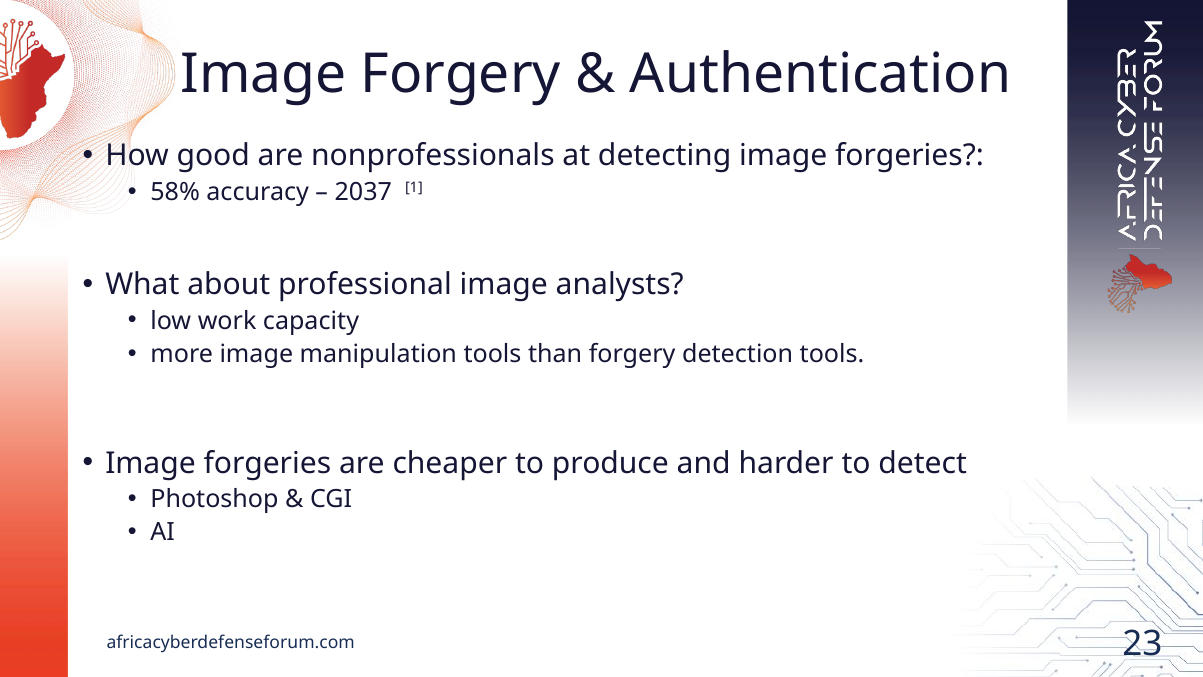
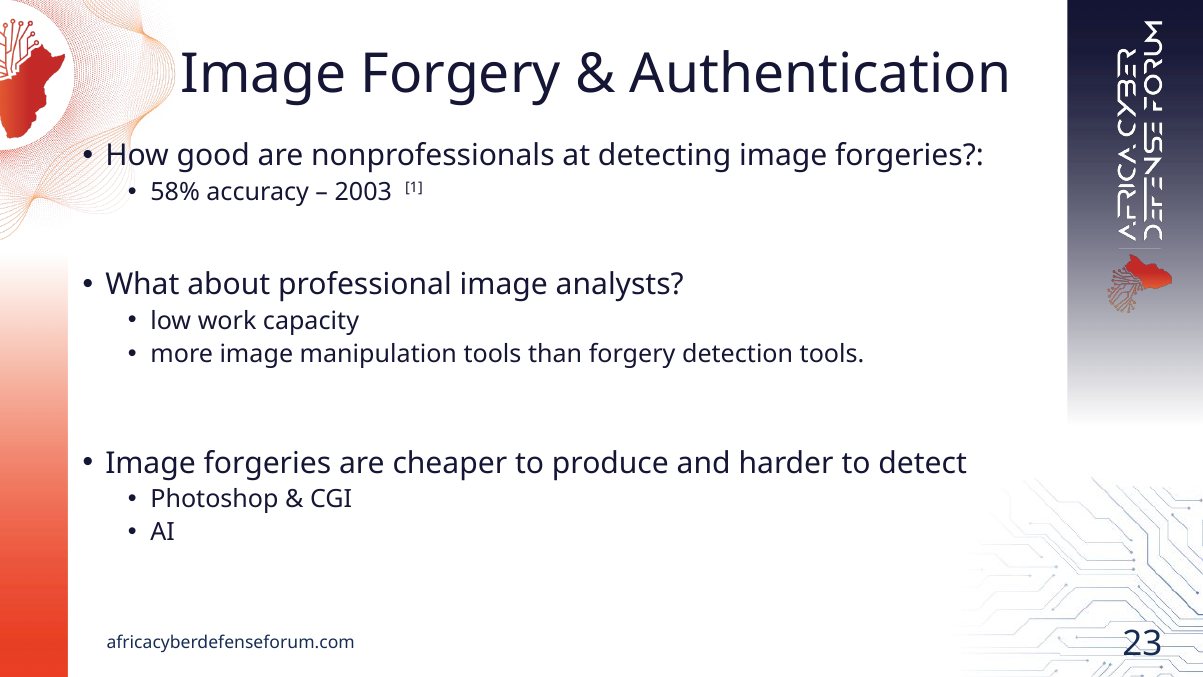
2037: 2037 -> 2003
